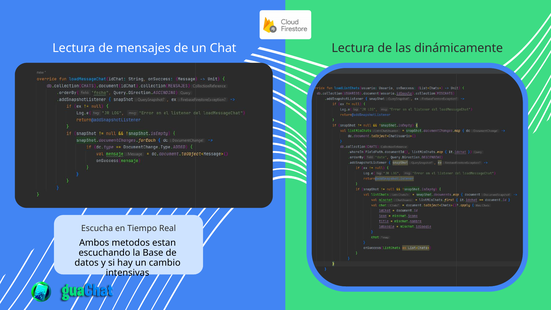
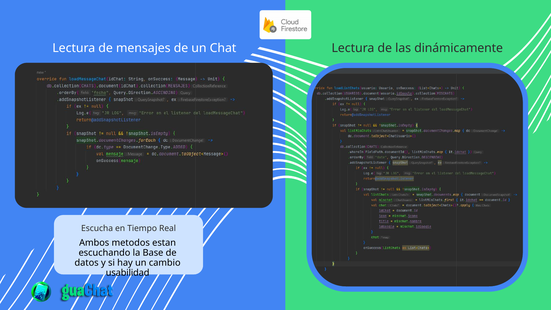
intensivas: intensivas -> usabilidad
